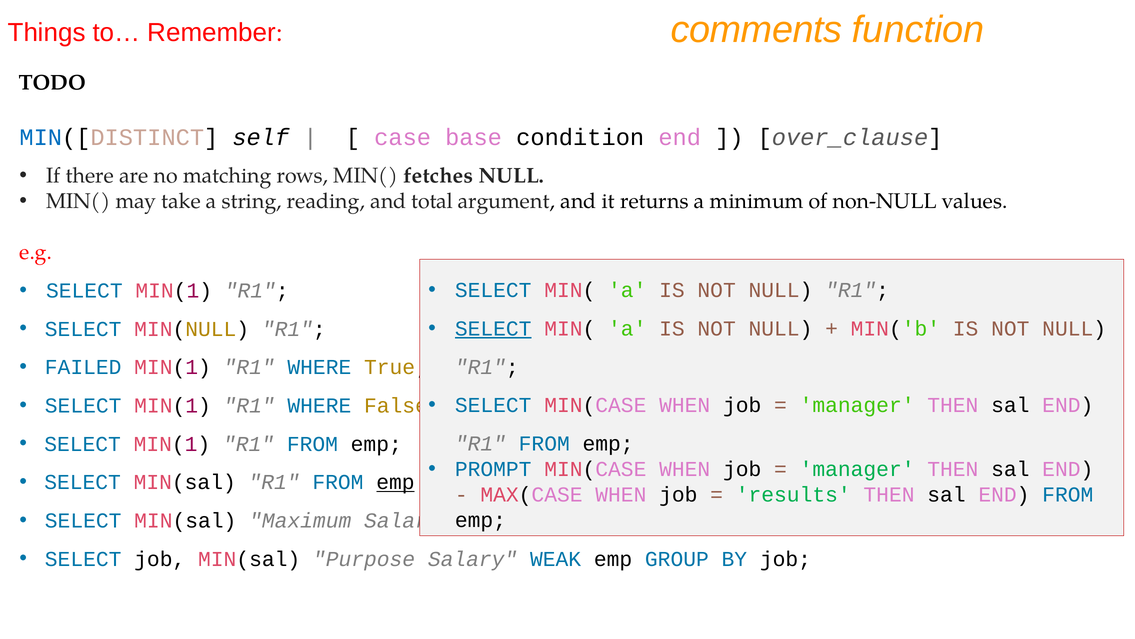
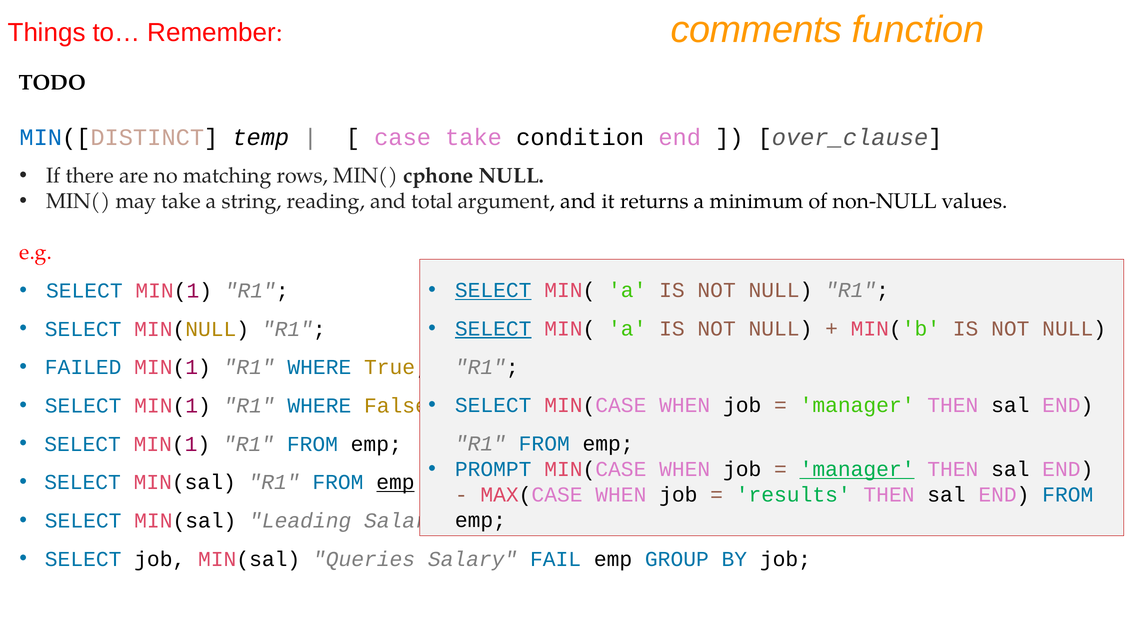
self: self -> temp
case base: base -> take
fetches: fetches -> cphone
SELECT at (493, 290) underline: none -> present
manager at (857, 469) underline: none -> present
Maximum: Maximum -> Leading
Purpose: Purpose -> Queries
WEAK: WEAK -> FAIL
